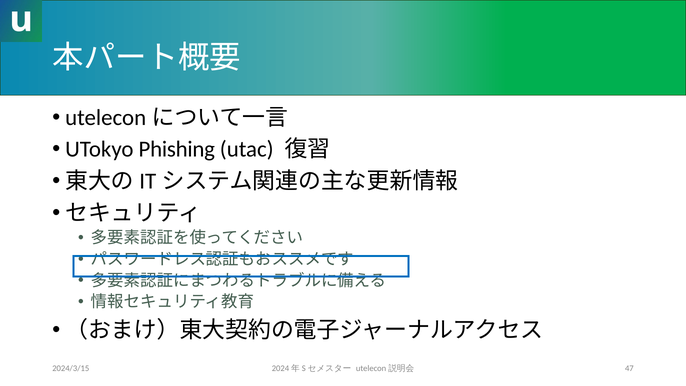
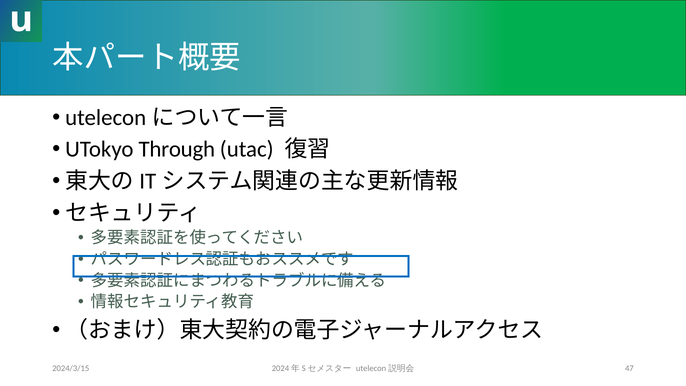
Phishing: Phishing -> Through
